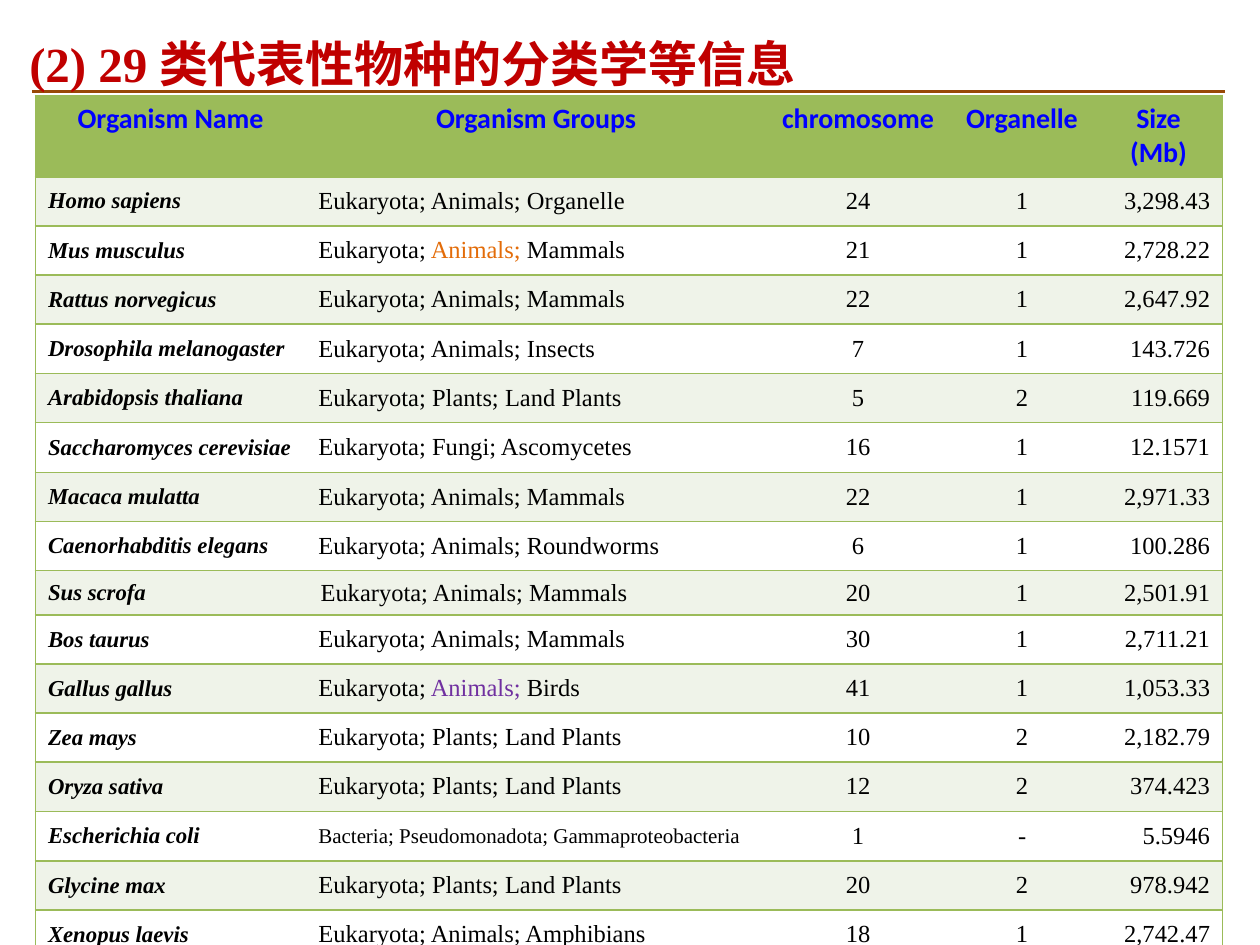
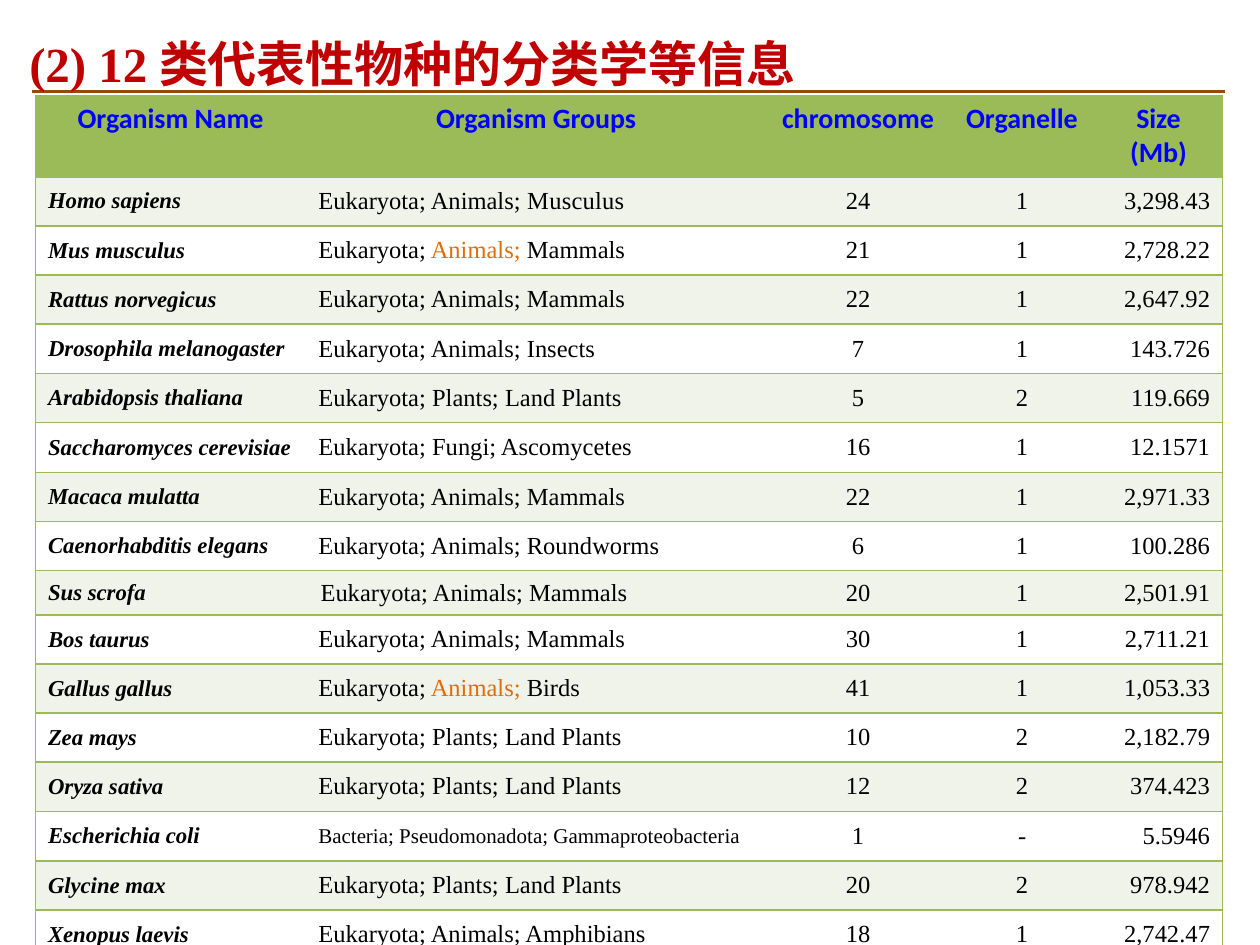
2 29: 29 -> 12
Animals Organelle: Organelle -> Musculus
Animals at (476, 689) colour: purple -> orange
